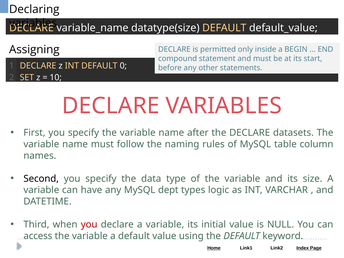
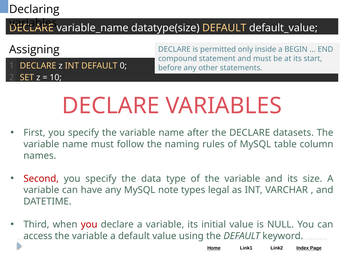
Second colour: black -> red
dept: dept -> note
logic: logic -> legal
